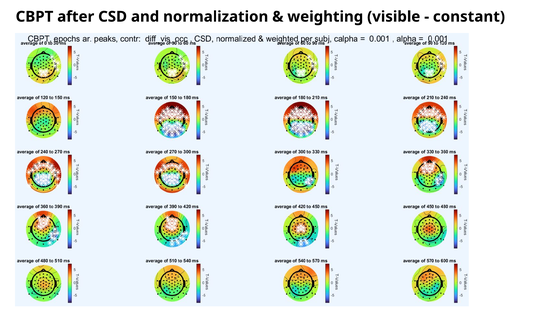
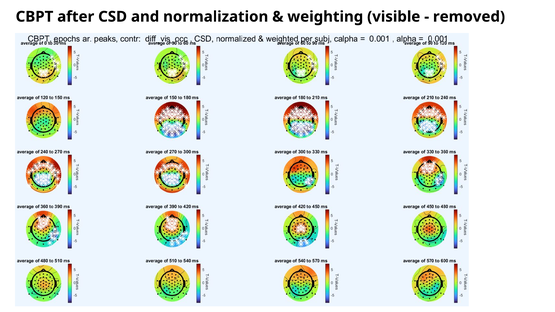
constant: constant -> removed
